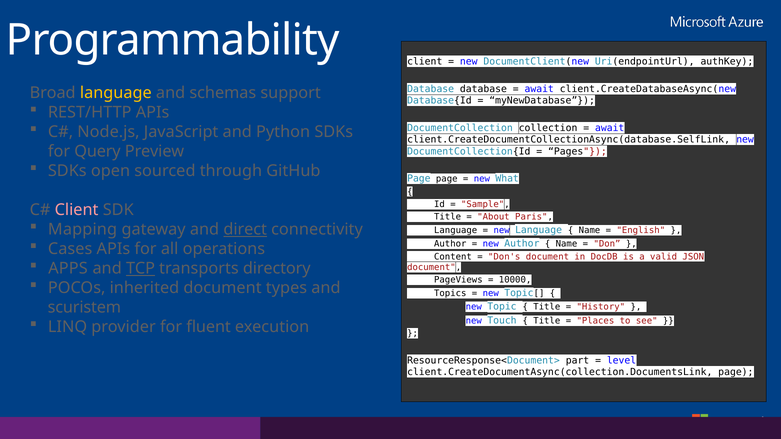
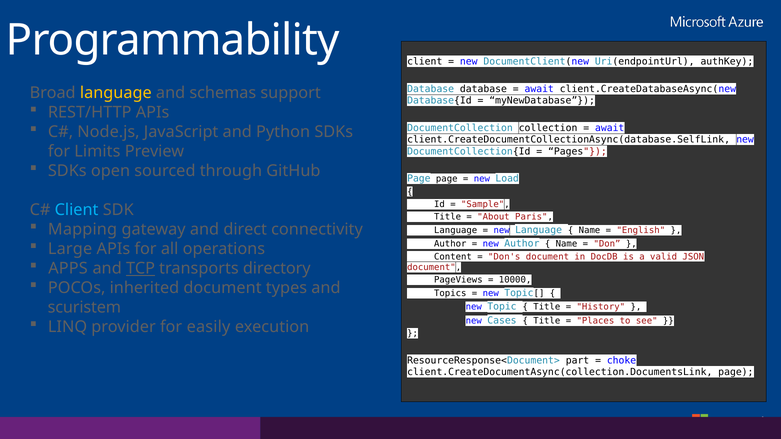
Query: Query -> Limits
What: What -> Load
Client at (77, 210) colour: pink -> light blue
direct underline: present -> none
Cases: Cases -> Large
Touch: Touch -> Cases
fluent: fluent -> easily
level: level -> choke
